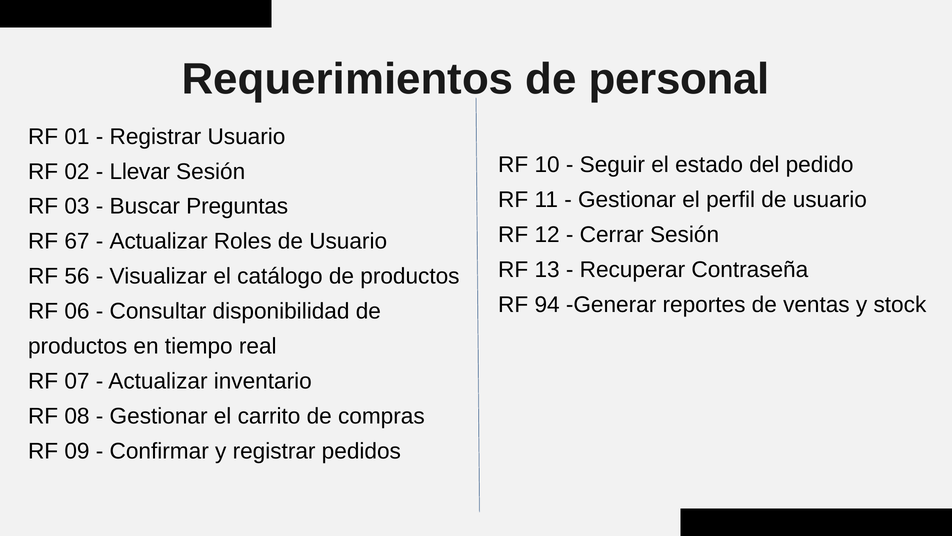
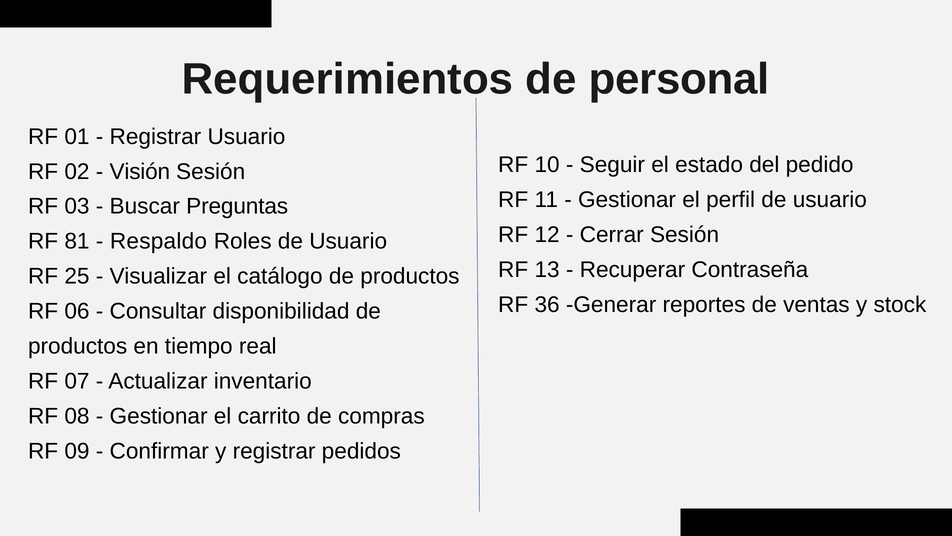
Llevar: Llevar -> Visión
67: 67 -> 81
Actualizar at (159, 241): Actualizar -> Respaldo
56: 56 -> 25
94: 94 -> 36
